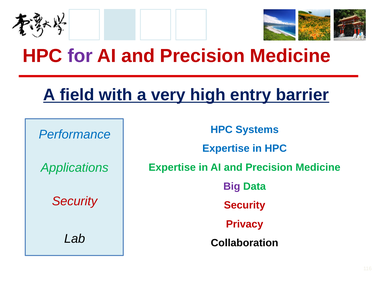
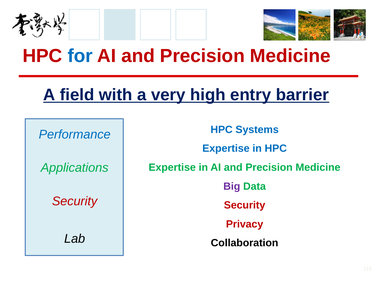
for colour: purple -> blue
